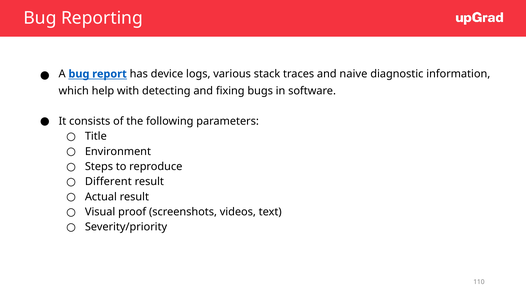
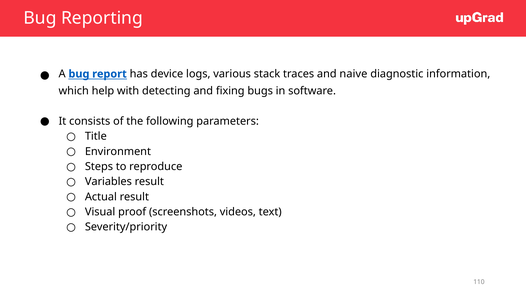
Different: Different -> Variables
